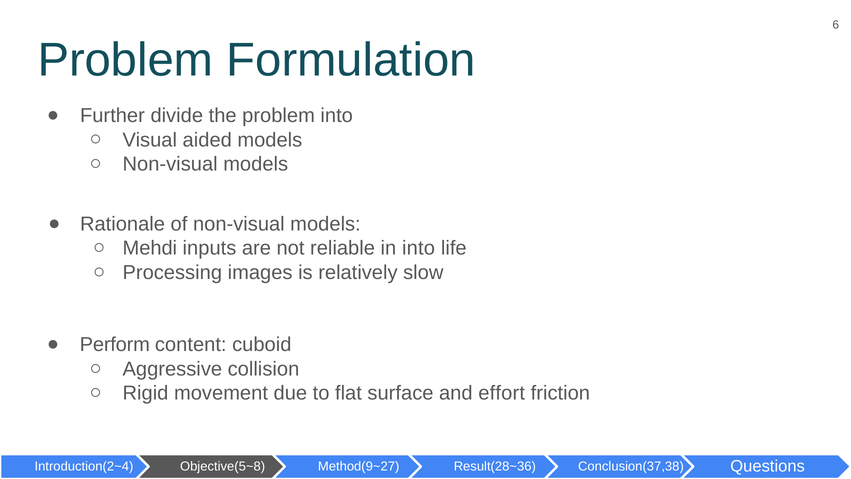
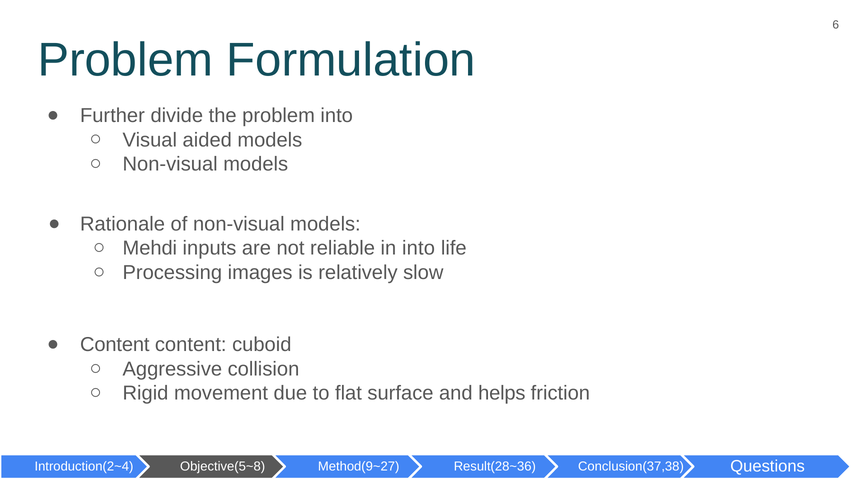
Perform at (115, 345): Perform -> Content
effort: effort -> helps
